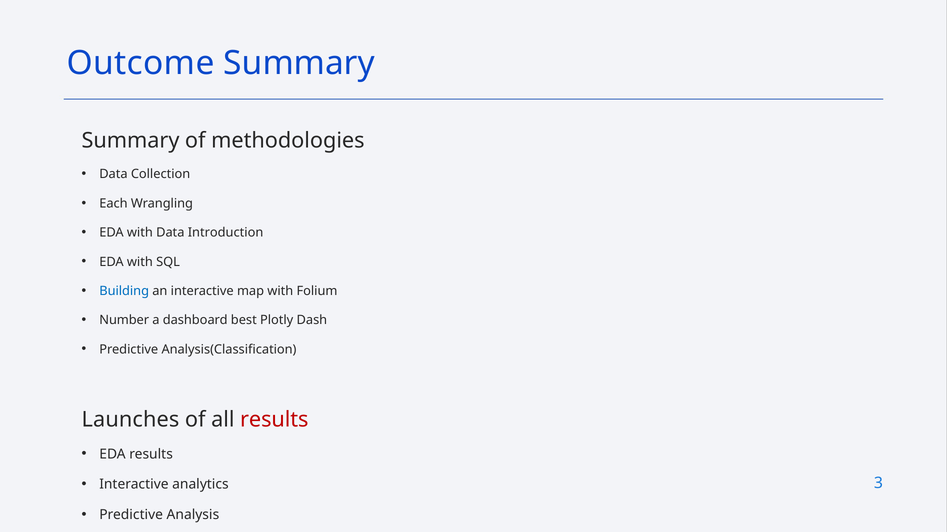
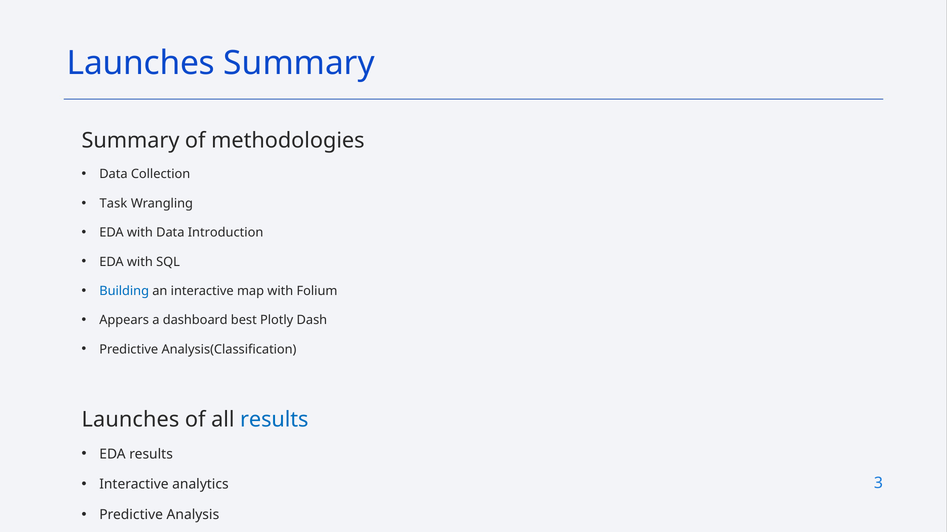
Outcome at (141, 63): Outcome -> Launches
Each: Each -> Task
Number: Number -> Appears
results at (274, 420) colour: red -> blue
